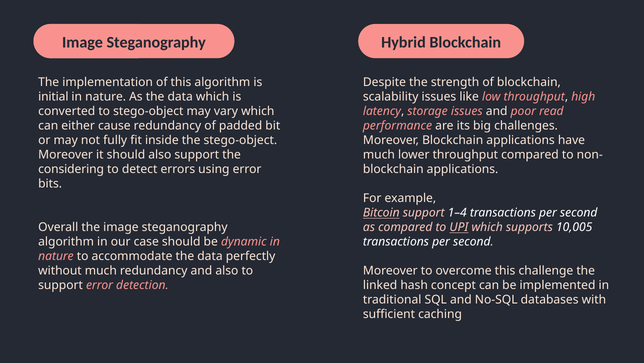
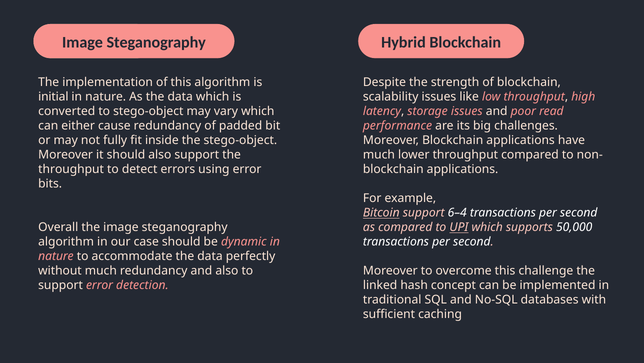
considering at (71, 169): considering -> throughput
1–4: 1–4 -> 6–4
10,005: 10,005 -> 50,000
